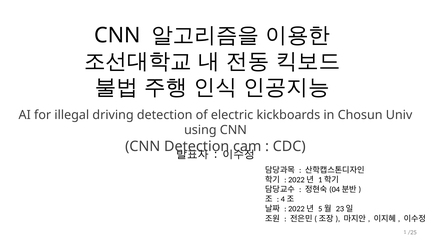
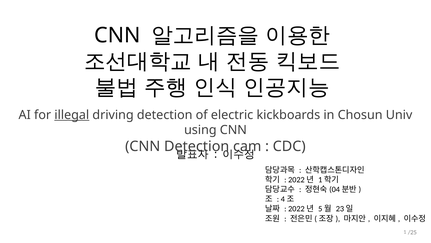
illegal underline: none -> present
